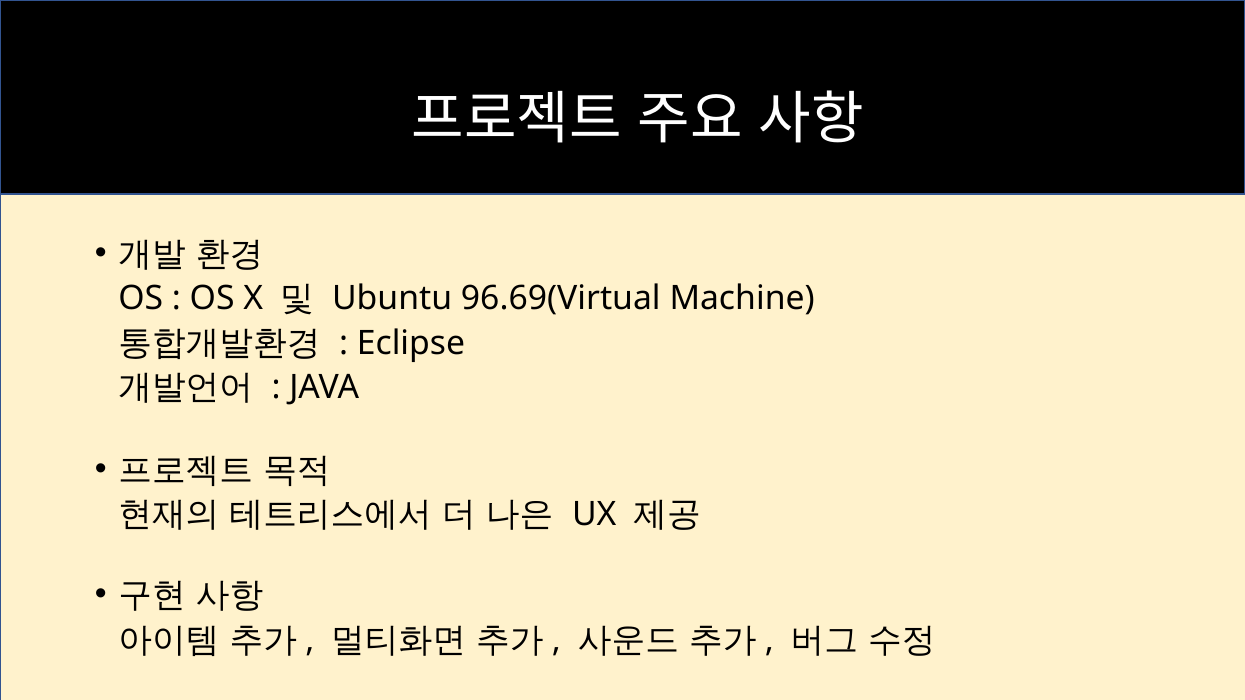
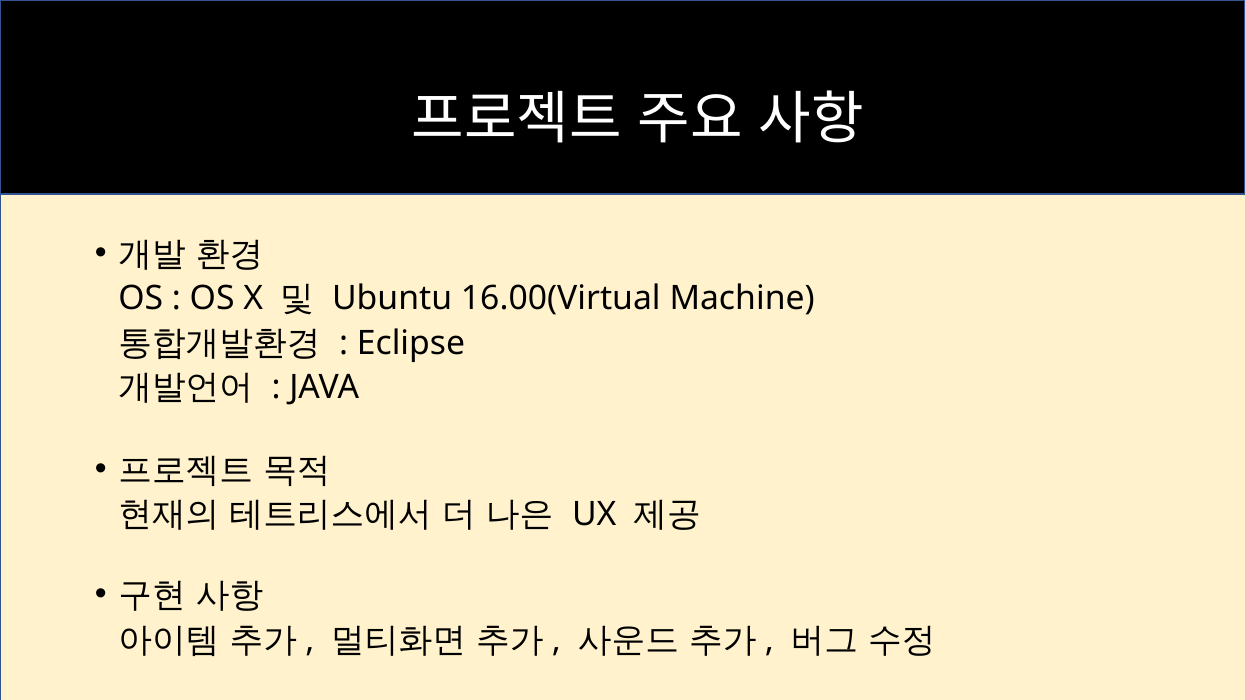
96.69(Virtual: 96.69(Virtual -> 16.00(Virtual
